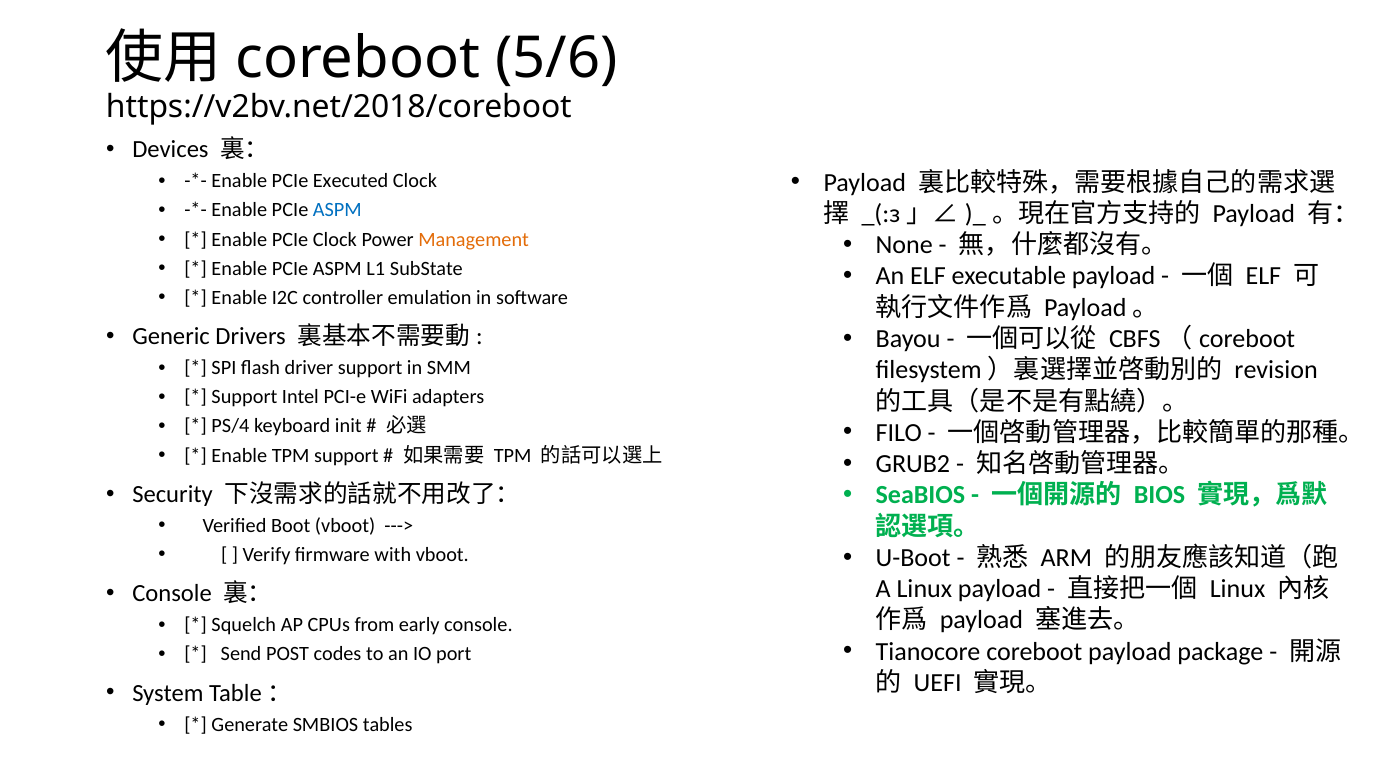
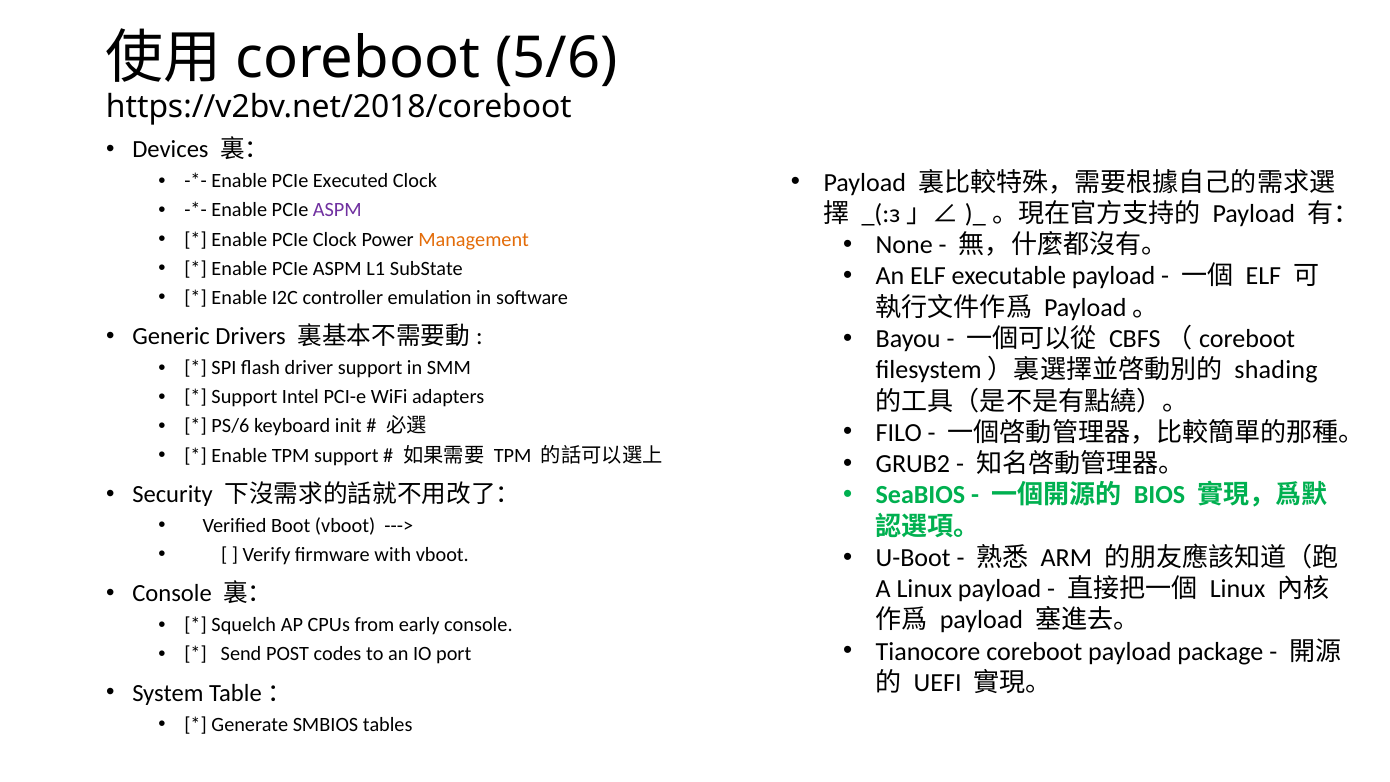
ASPM at (337, 210) colour: blue -> purple
revision: revision -> shading
PS/4: PS/4 -> PS/6
